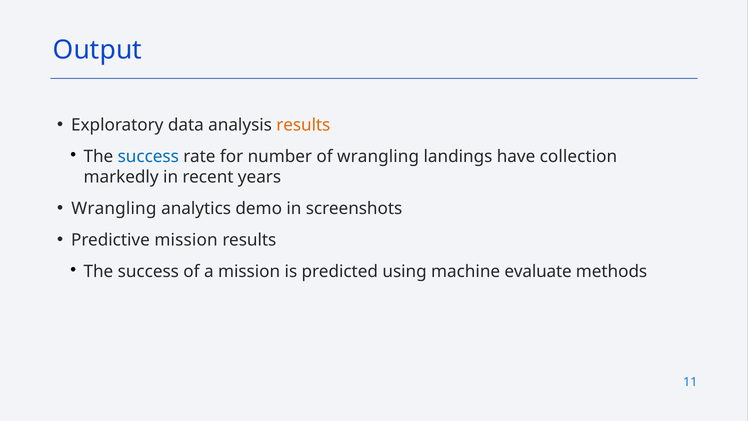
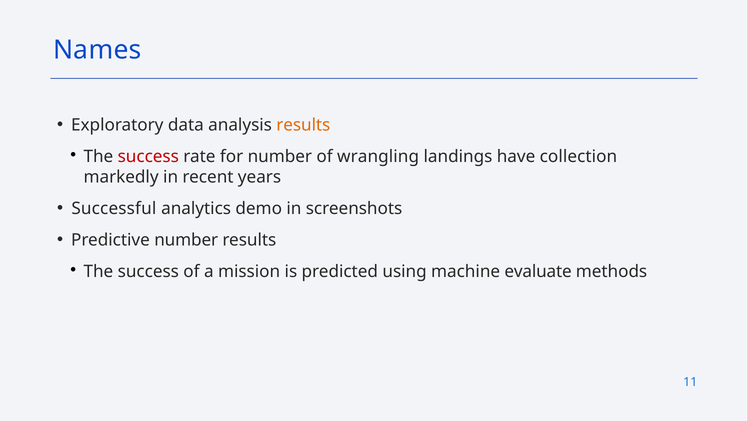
Output: Output -> Names
success at (148, 157) colour: blue -> red
Wrangling at (114, 209): Wrangling -> Successful
Predictive mission: mission -> number
